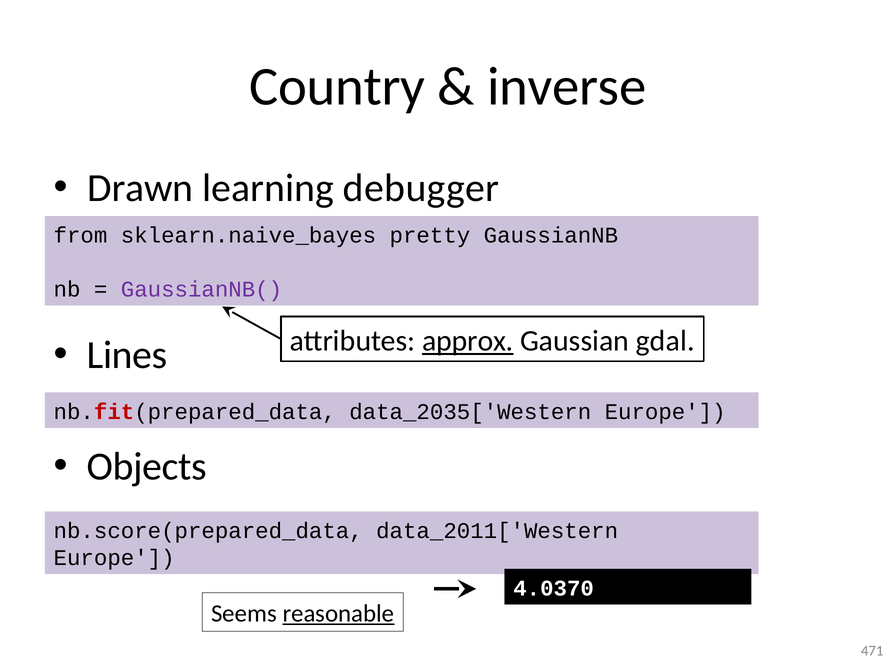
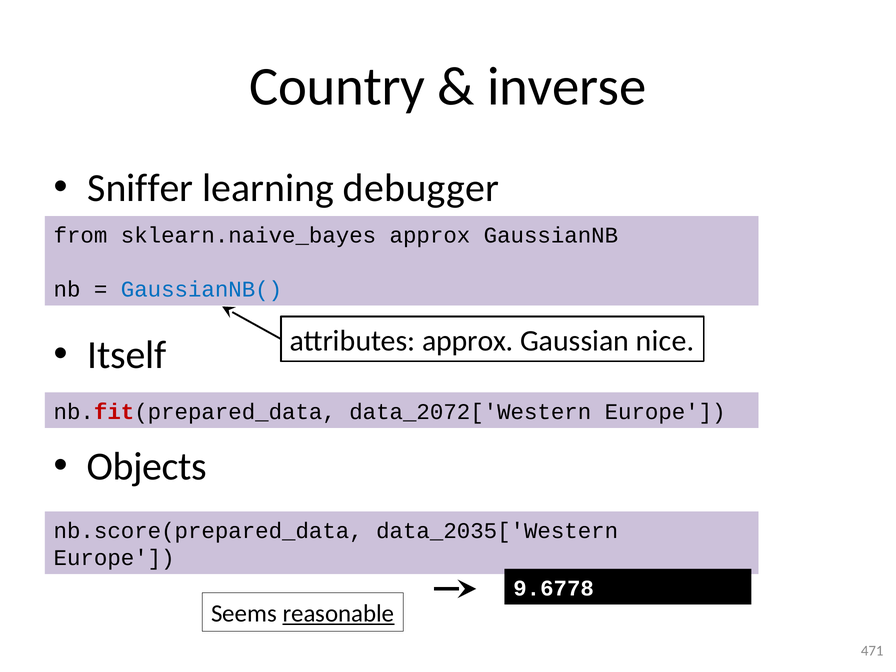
Drawn: Drawn -> Sniffer
sklearn.naive_bayes pretty: pretty -> approx
GaussianNB( colour: purple -> blue
approx at (468, 341) underline: present -> none
gdal: gdal -> nice
Lines: Lines -> Itself
data_2035['Western: data_2035['Western -> data_2072['Western
data_2011['Western: data_2011['Western -> data_2035['Western
4.0370: 4.0370 -> 9.6778
